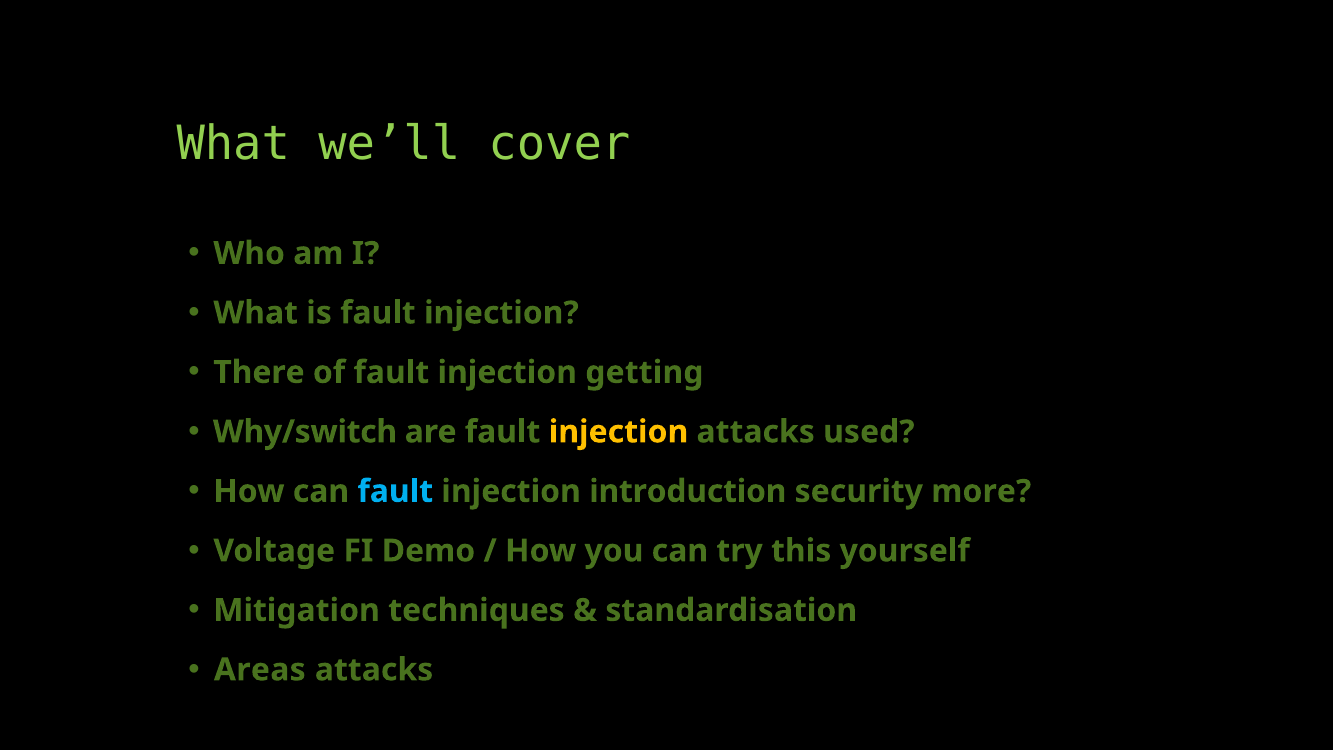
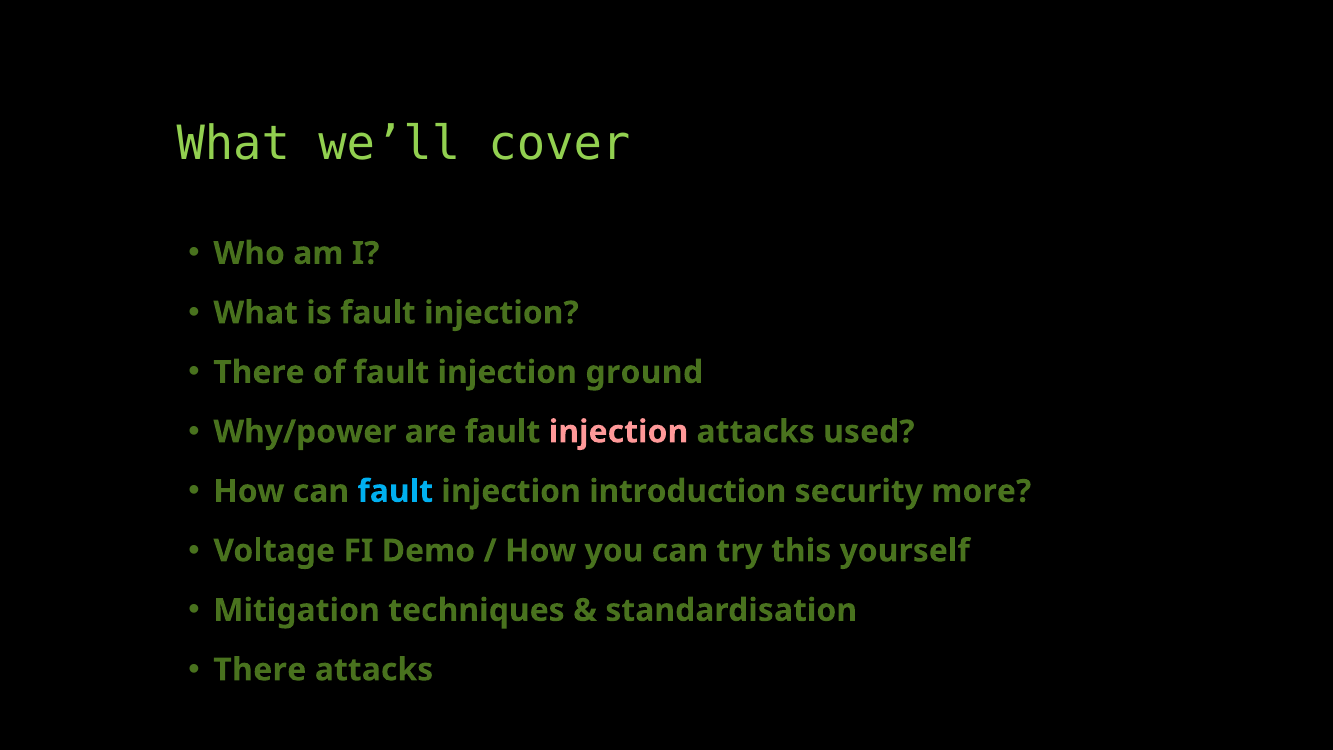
getting: getting -> ground
Why/switch: Why/switch -> Why/power
injection at (619, 432) colour: yellow -> pink
Areas at (260, 670): Areas -> There
